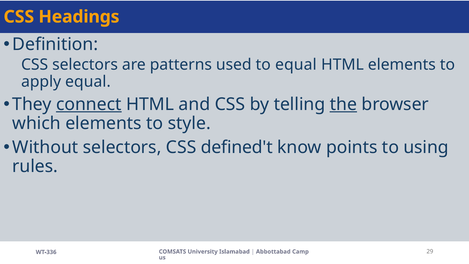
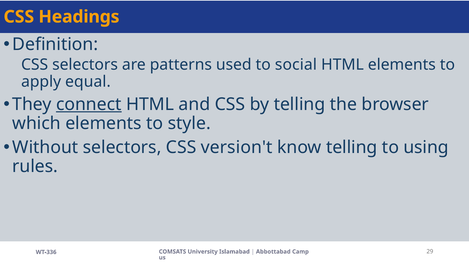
to equal: equal -> social
the underline: present -> none
defined't: defined't -> version't
know points: points -> telling
